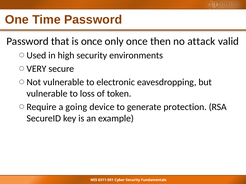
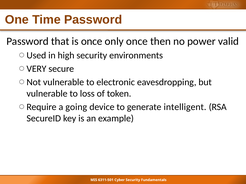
attack: attack -> power
protection: protection -> intelligent
